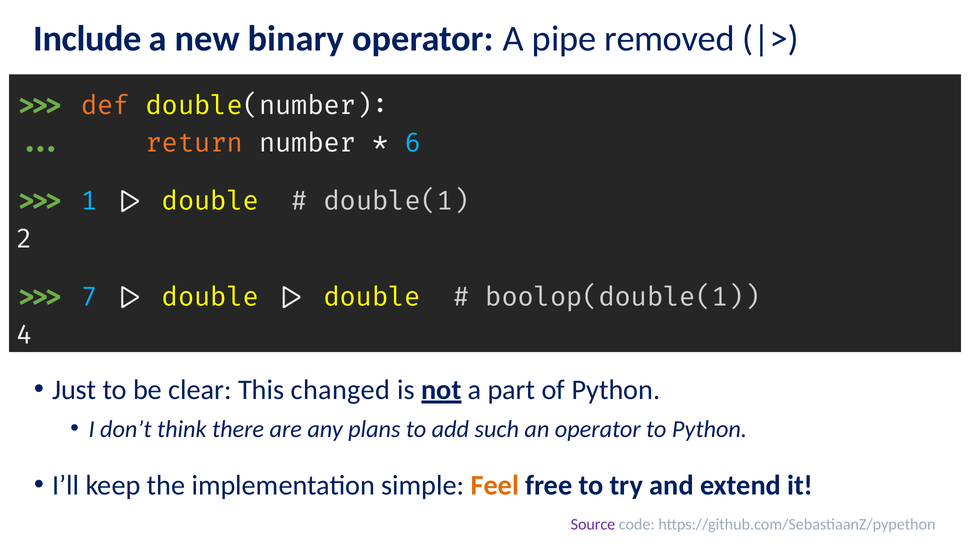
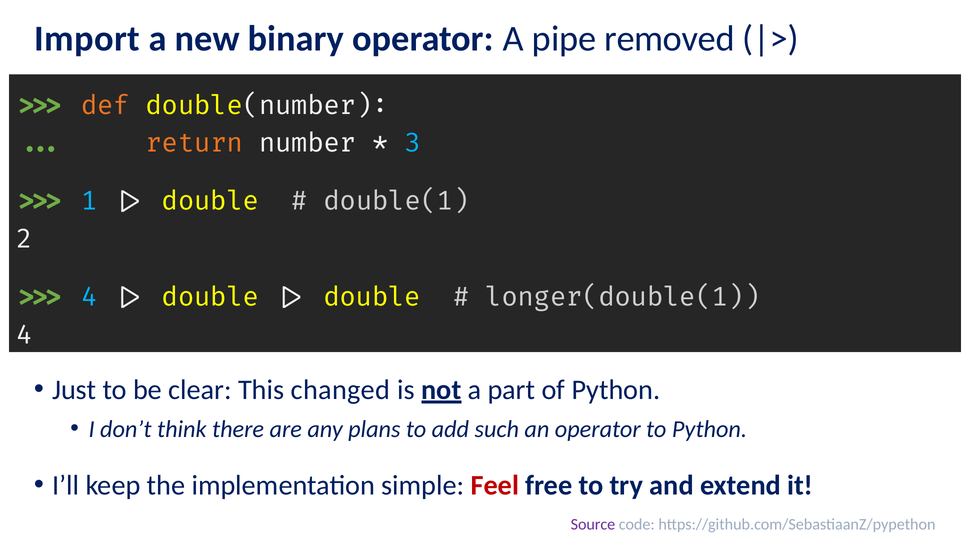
Include: Include -> Import
6: 6 -> 3
7 at (89, 297): 7 -> 4
boolop(double(1: boolop(double(1 -> longer(double(1
Feel colour: orange -> red
